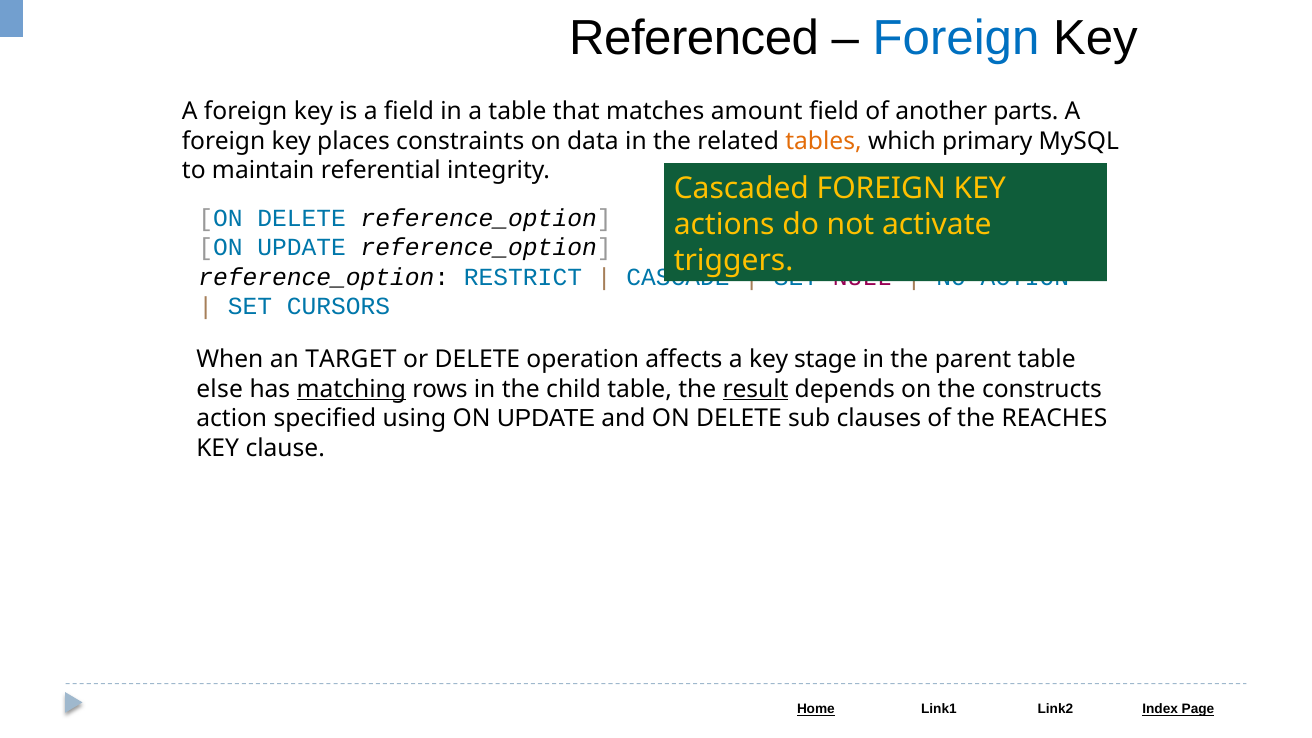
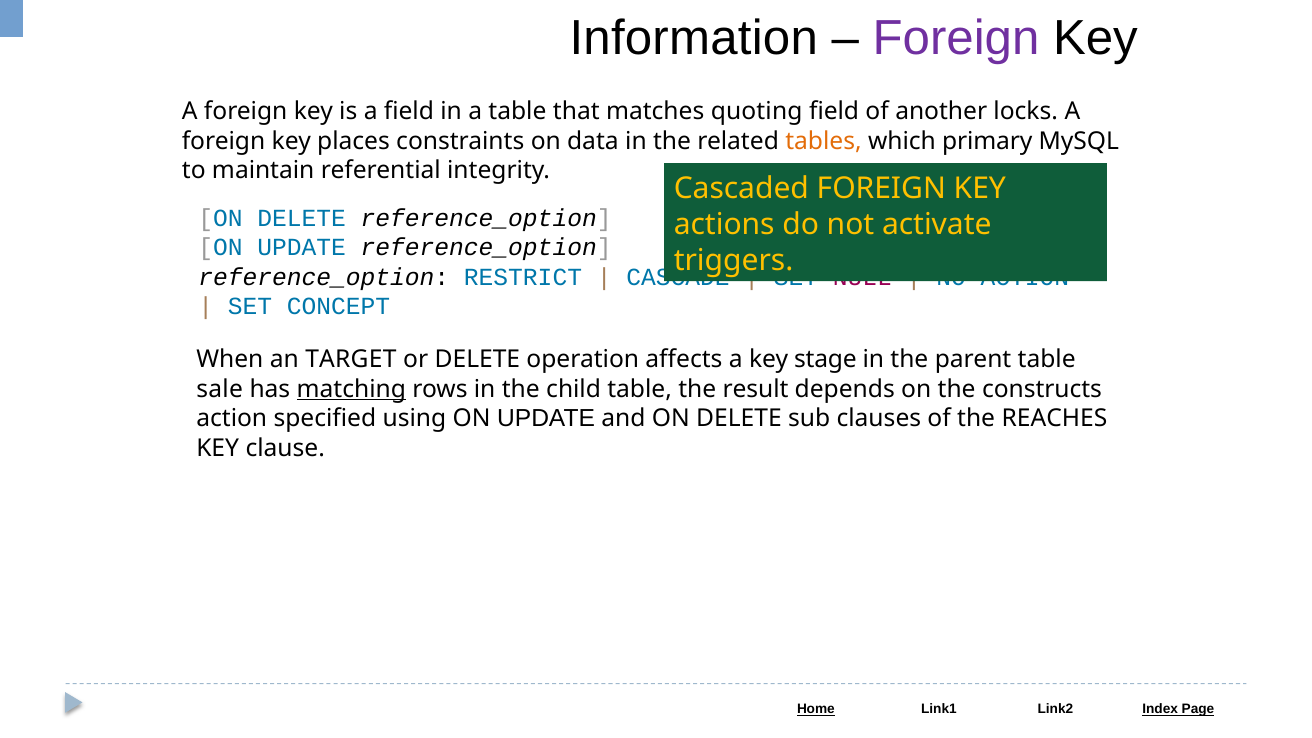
Referenced: Referenced -> Information
Foreign at (956, 38) colour: blue -> purple
amount: amount -> quoting
parts: parts -> locks
CURSORS: CURSORS -> CONCEPT
else: else -> sale
result underline: present -> none
